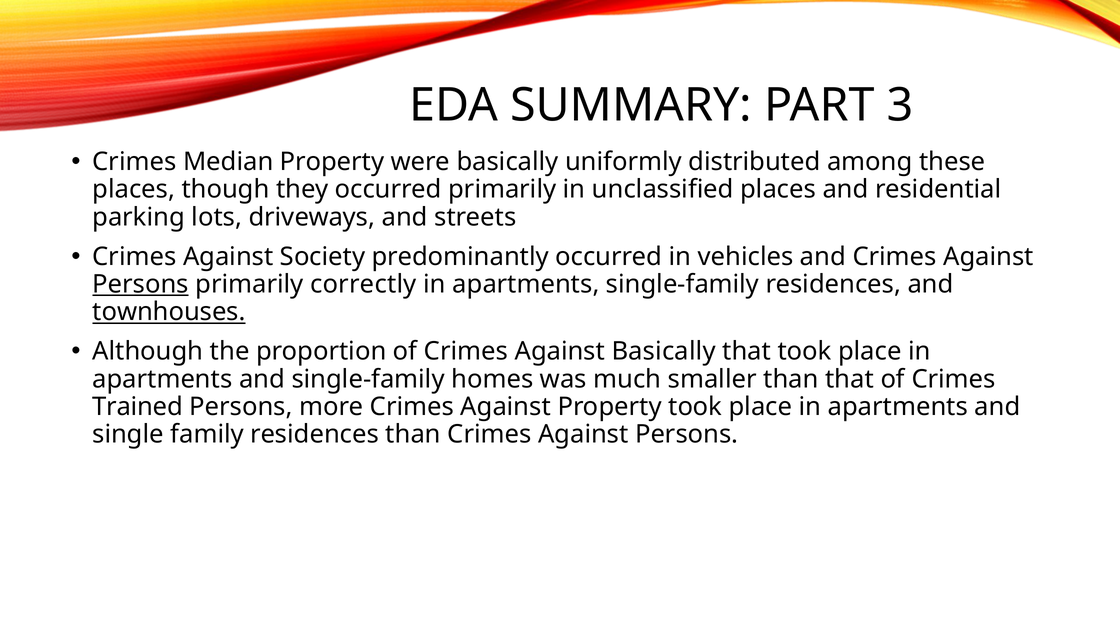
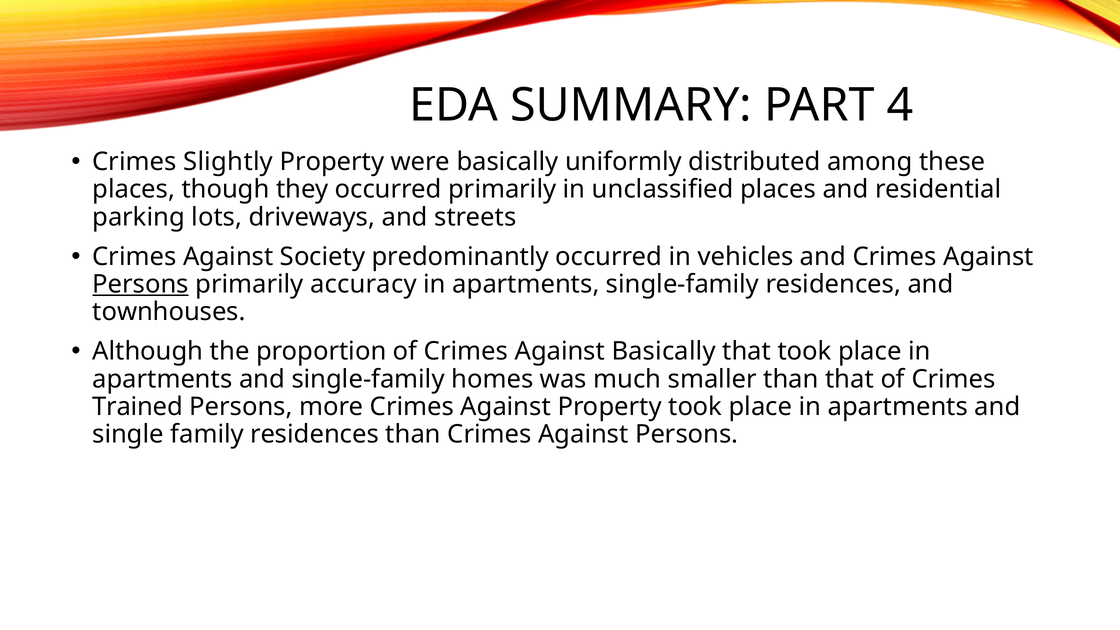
3: 3 -> 4
Median: Median -> Slightly
correctly: correctly -> accuracy
townhouses underline: present -> none
